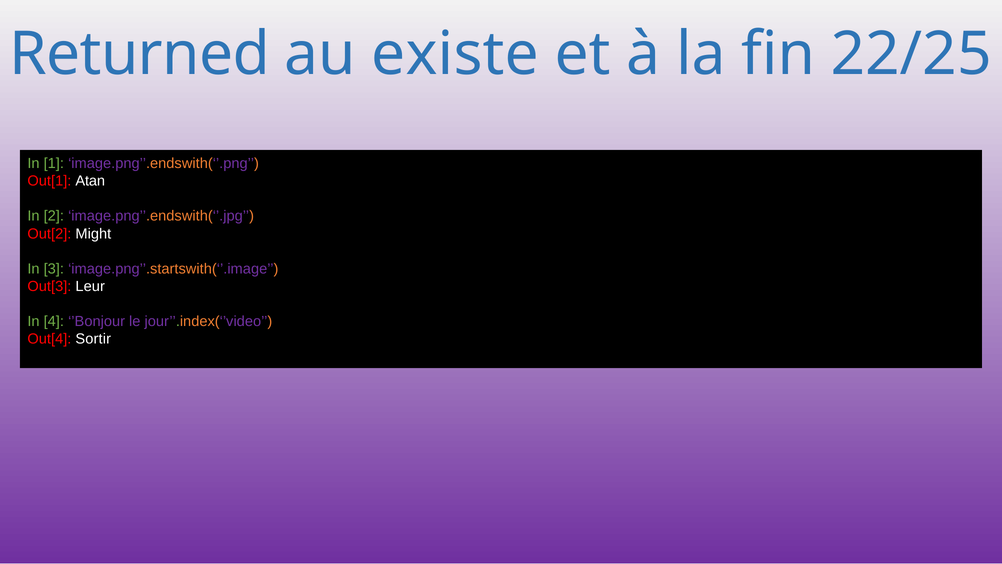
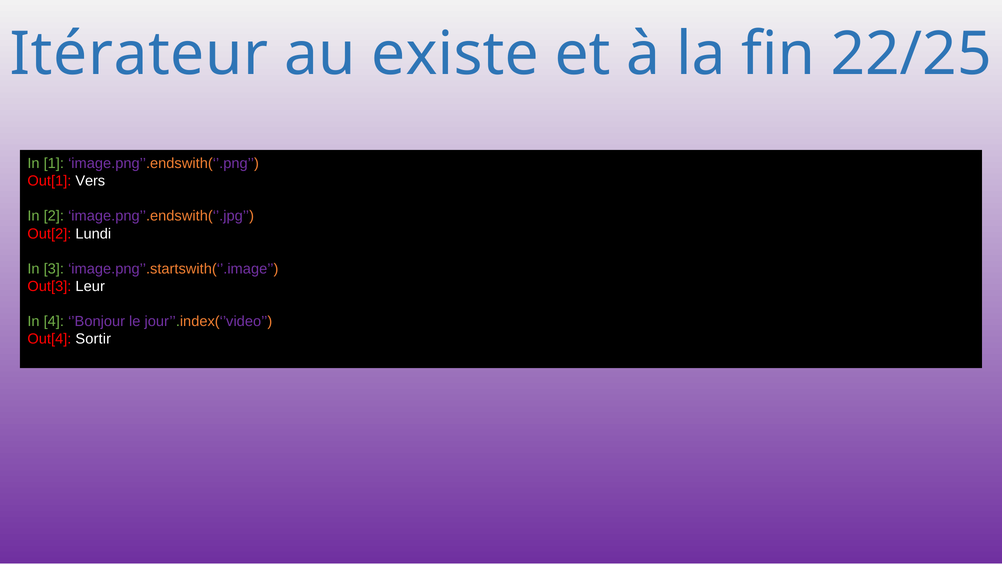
Returned: Returned -> Itérateur
Atan: Atan -> Vers
Might: Might -> Lundi
